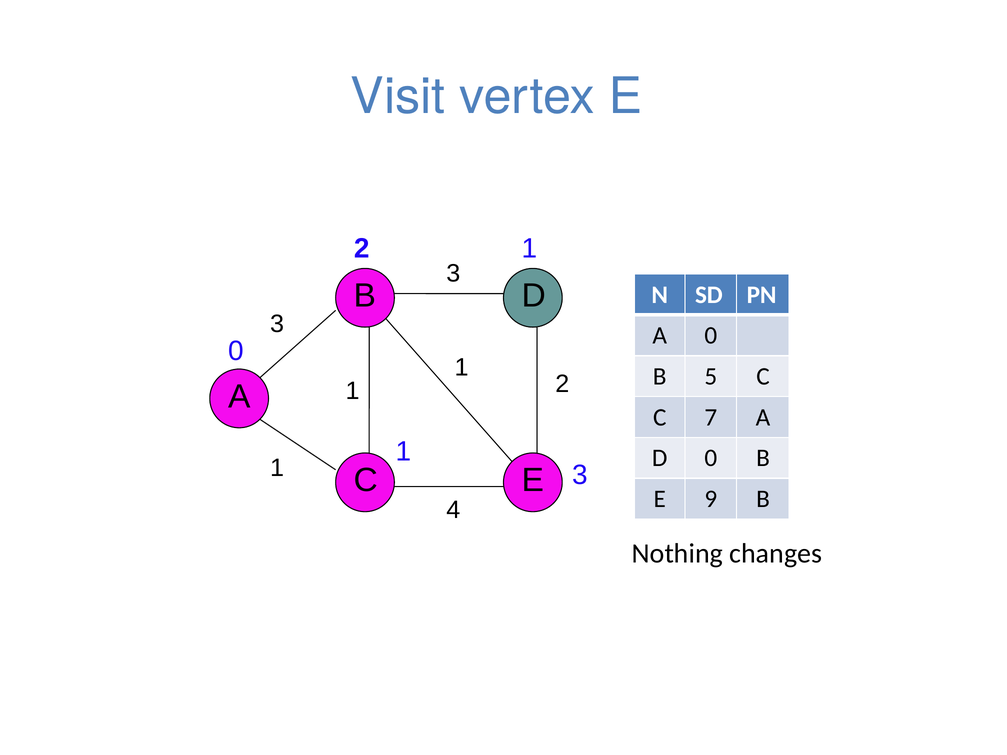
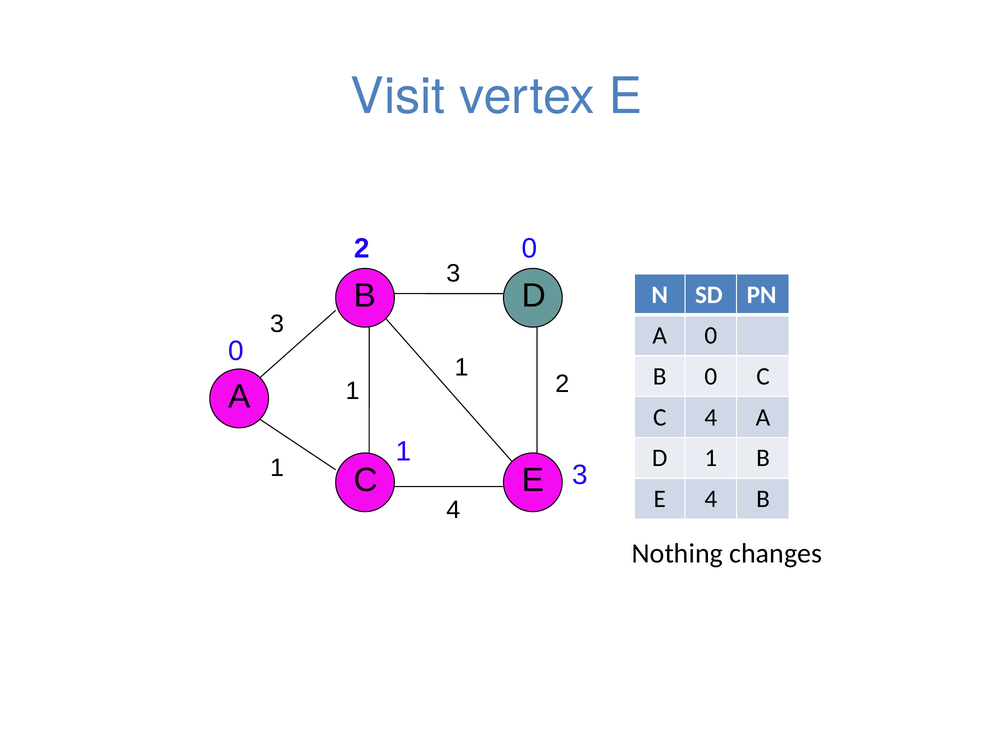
1 at (530, 249): 1 -> 0
B 5: 5 -> 0
C 7: 7 -> 4
0 at (711, 458): 0 -> 1
E 9: 9 -> 4
